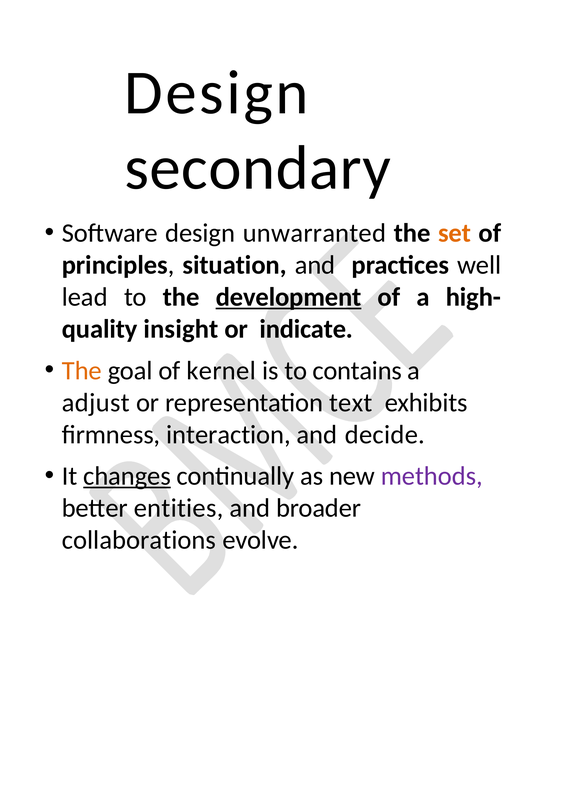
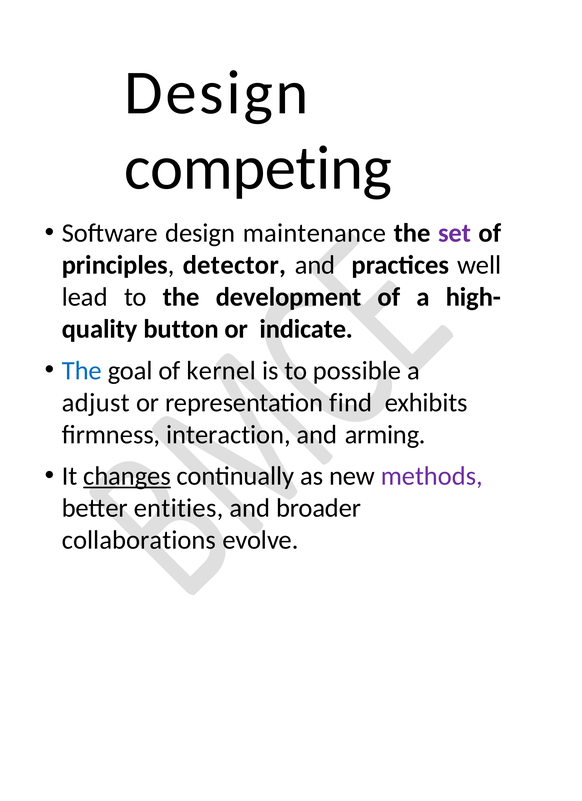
secondary: secondary -> competing
unwarranted: unwarranted -> maintenance
set colour: orange -> purple
situation: situation -> detector
development underline: present -> none
insight: insight -> button
The at (82, 371) colour: orange -> blue
contains: contains -> possible
text: text -> find
decide: decide -> arming
